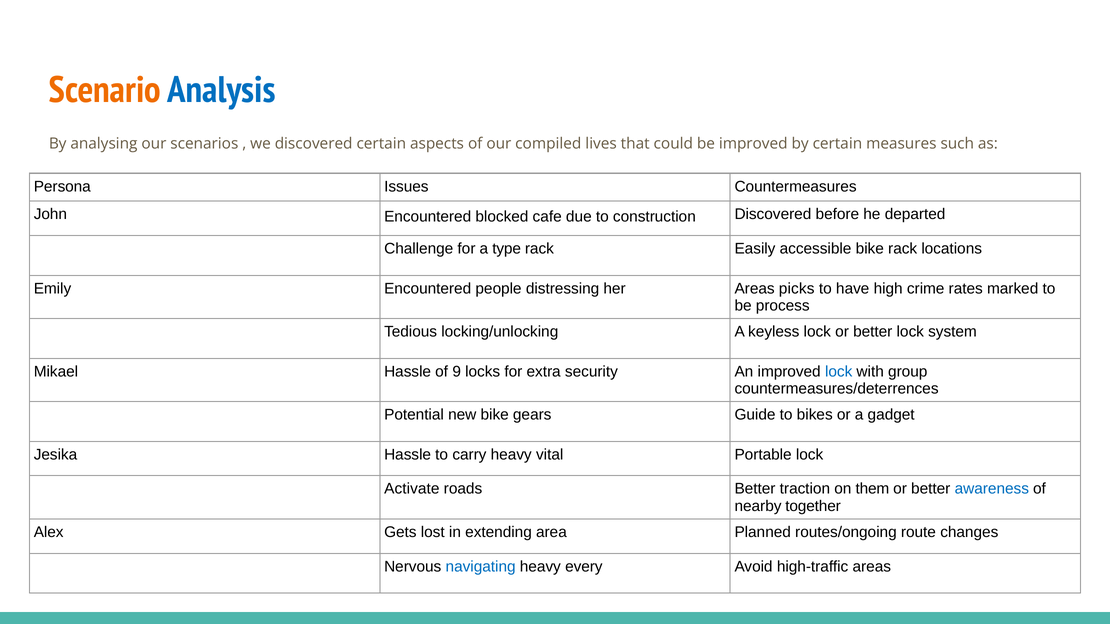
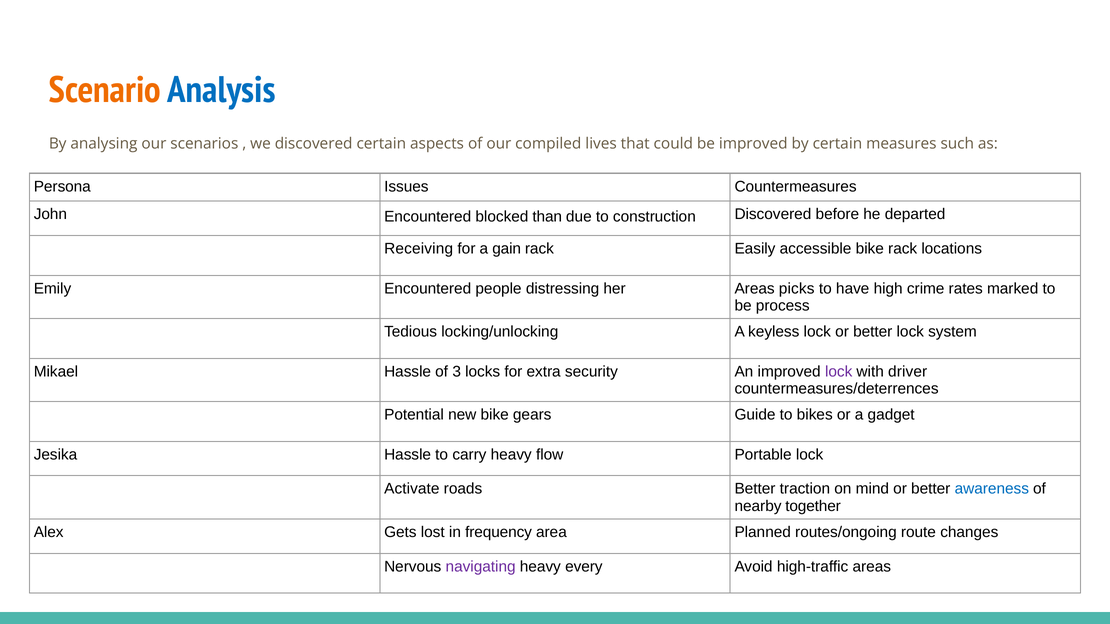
cafe: cafe -> than
Challenge: Challenge -> Receiving
type: type -> gain
9: 9 -> 3
lock at (839, 372) colour: blue -> purple
group: group -> driver
vital: vital -> flow
them: them -> mind
extending: extending -> frequency
navigating colour: blue -> purple
